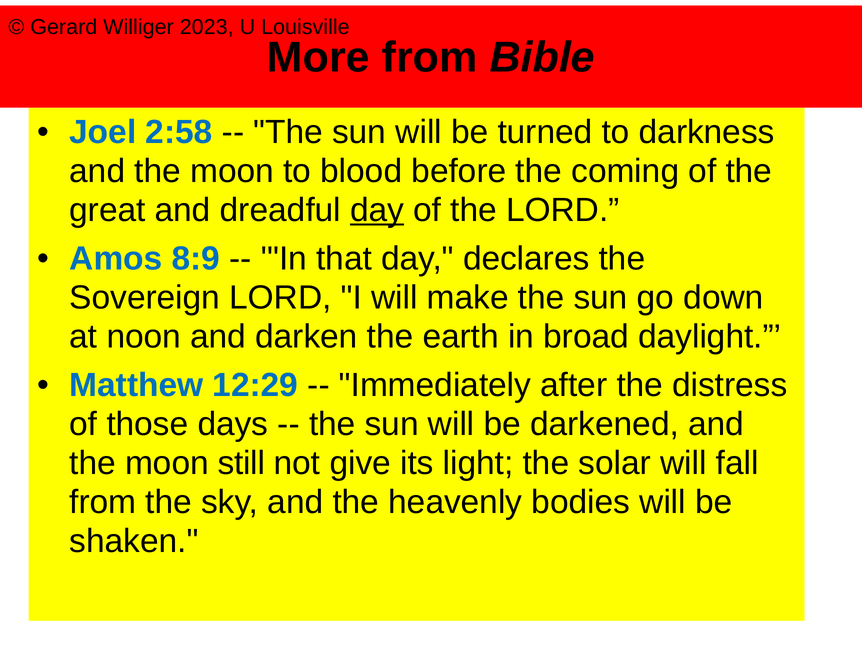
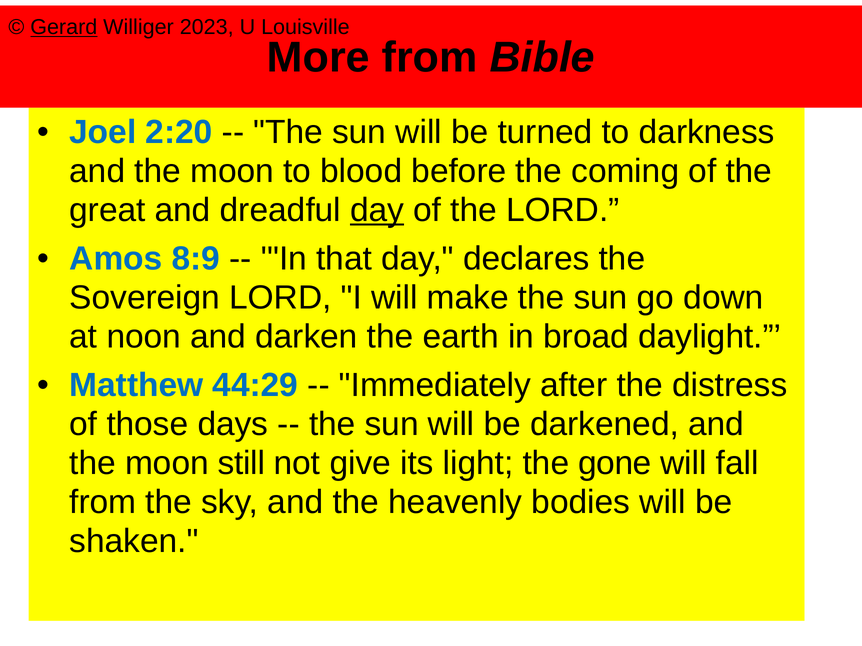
Gerard underline: none -> present
2:58: 2:58 -> 2:20
12:29: 12:29 -> 44:29
solar: solar -> gone
